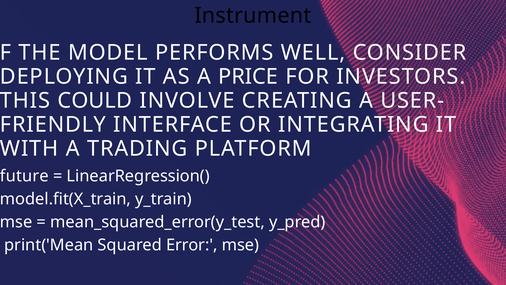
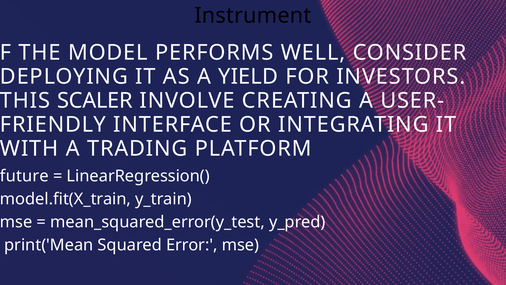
PRICE: PRICE -> YIELD
COULD: COULD -> SCALER
